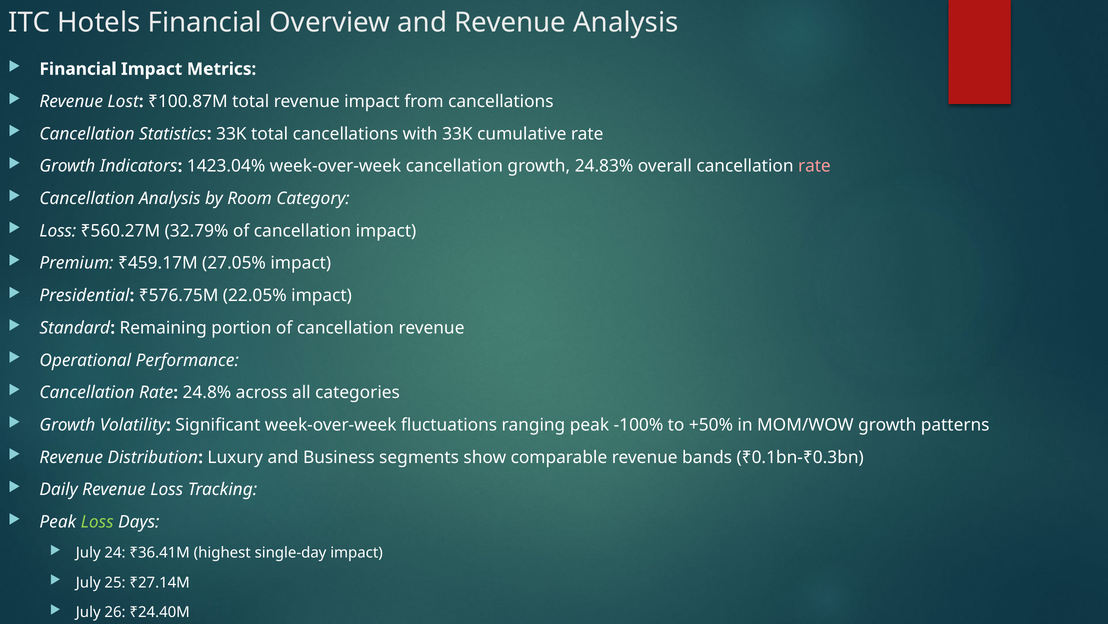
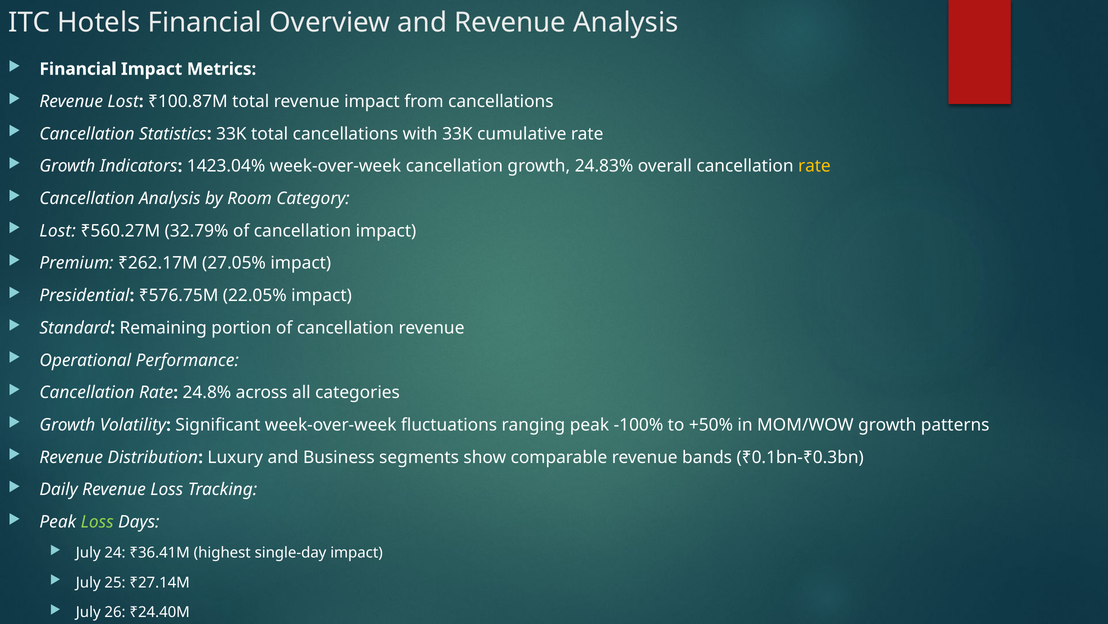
rate at (814, 166) colour: pink -> yellow
Loss at (58, 231): Loss -> Lost
₹459.17M: ₹459.17M -> ₹262.17M
